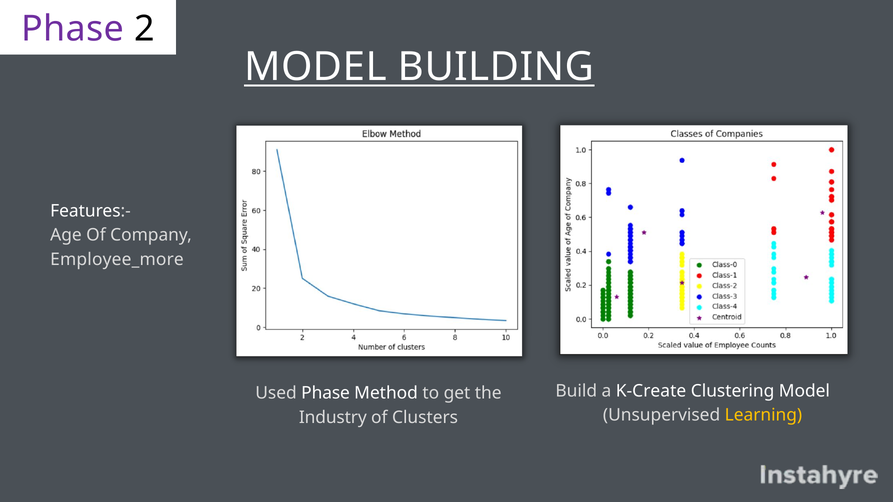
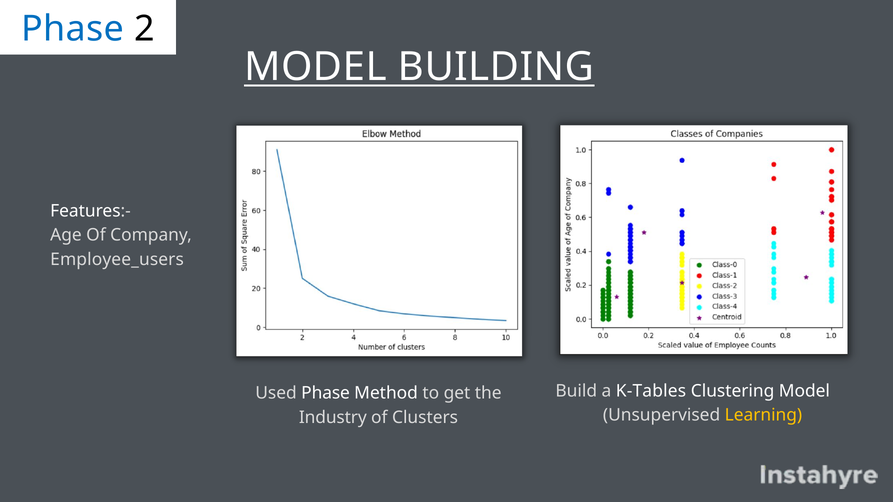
Phase at (72, 29) colour: purple -> blue
Employee_more: Employee_more -> Employee_users
K-Create: K-Create -> K-Tables
